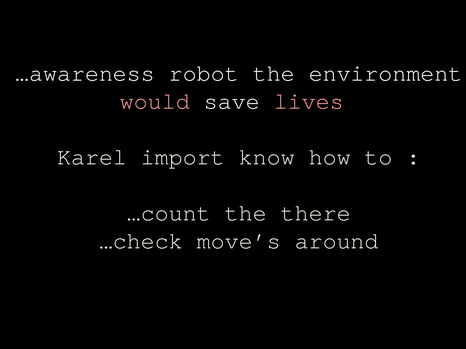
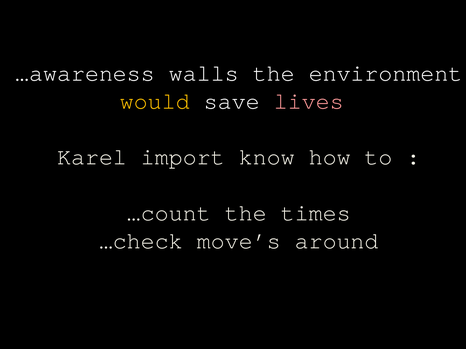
robot: robot -> walls
would colour: pink -> yellow
there: there -> times
